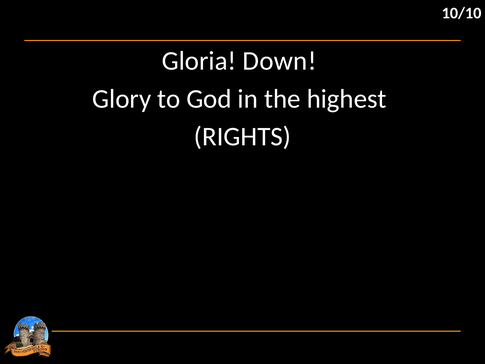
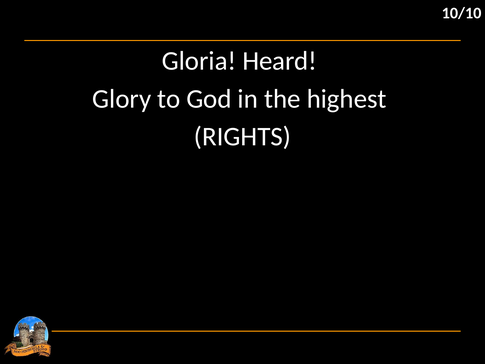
Down: Down -> Heard
